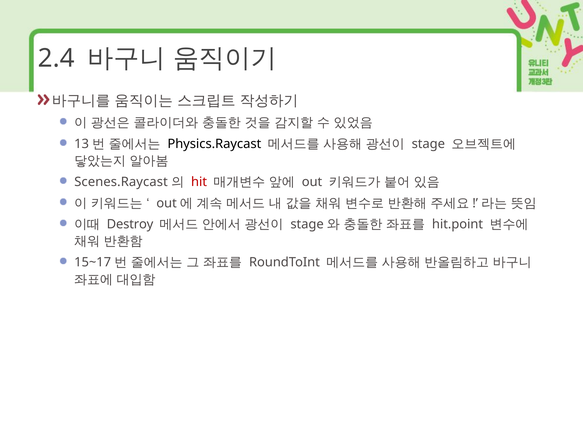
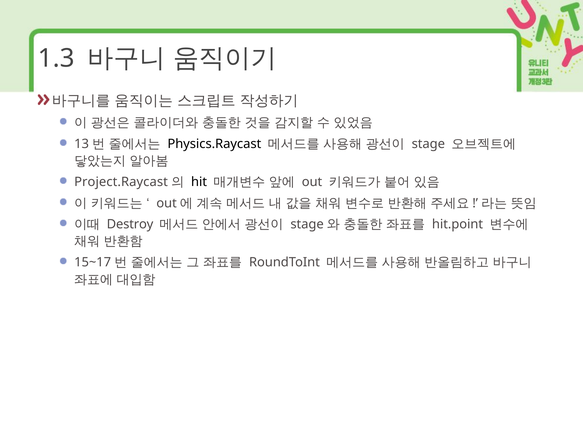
2.4: 2.4 -> 1.3
Scenes.Raycast: Scenes.Raycast -> Project.Raycast
hit colour: red -> black
